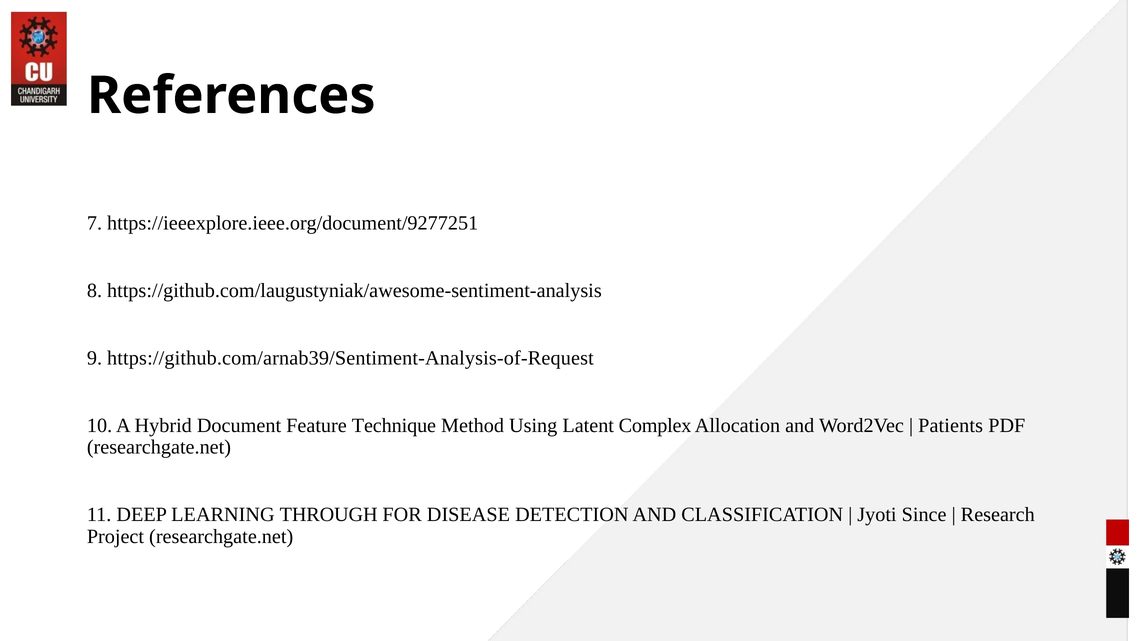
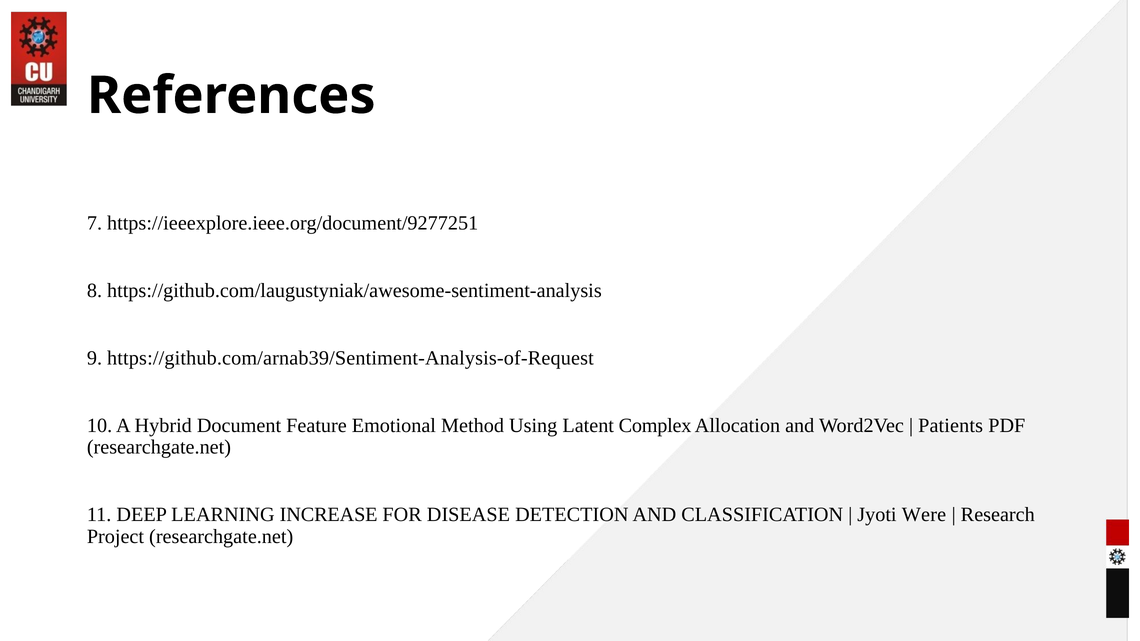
Technique: Technique -> Emotional
THROUGH: THROUGH -> INCREASE
Since: Since -> Were
